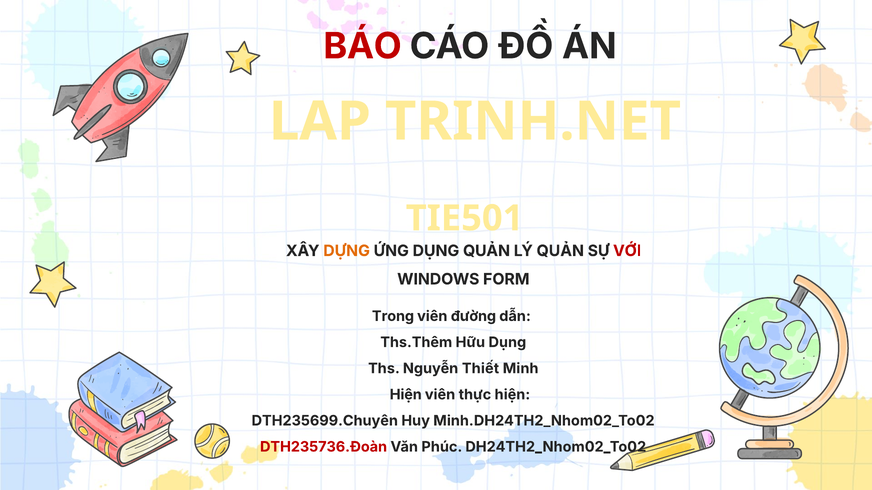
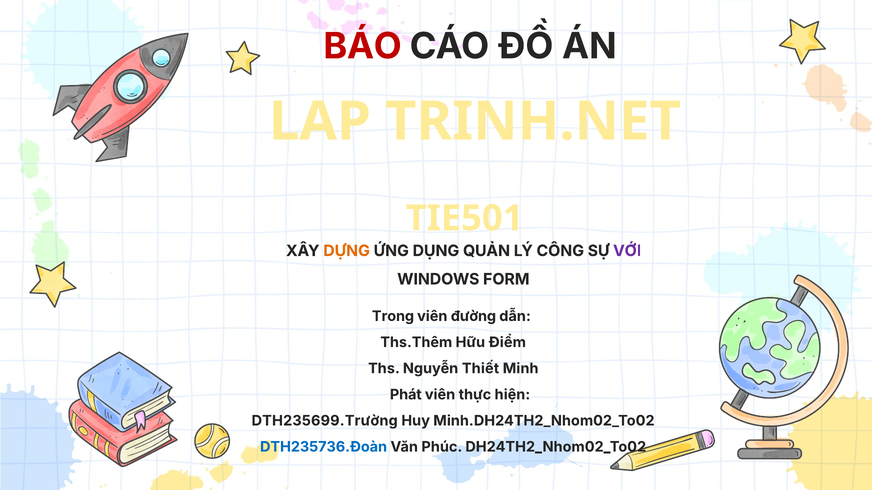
LÝ QUẢN: QUẢN -> CÔNG
VỚI colour: red -> purple
Hữu Dụng: Dụng -> Điểm
Hiện at (406, 395): Hiện -> Phát
DTH235699.Chuyên: DTH235699.Chuyên -> DTH235699.Trường
DTH235736.Đoàn colour: red -> blue
